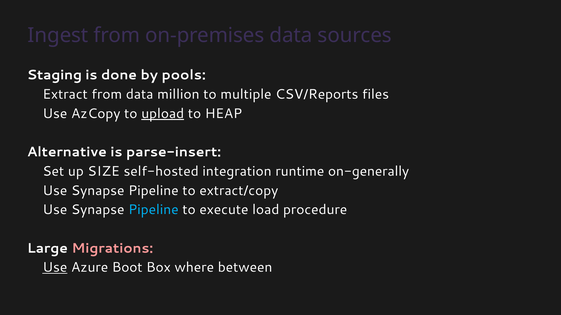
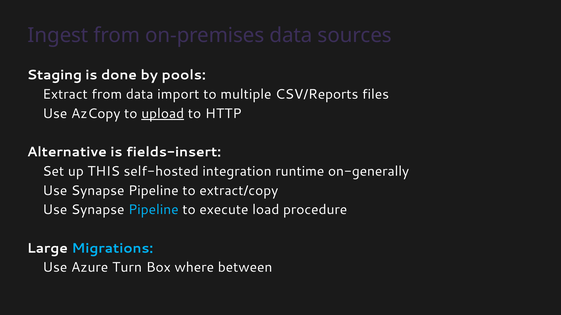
million: million -> import
HEAP: HEAP -> HTTP
parse-insert: parse-insert -> fields-insert
SIZE: SIZE -> THIS
Migrations colour: pink -> light blue
Use at (55, 268) underline: present -> none
Boot: Boot -> Turn
